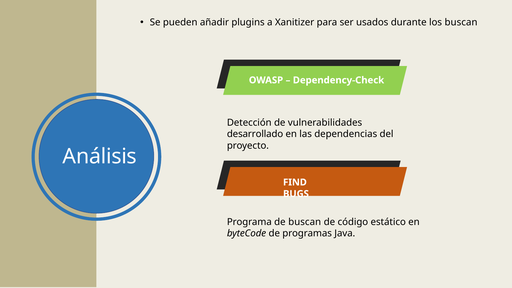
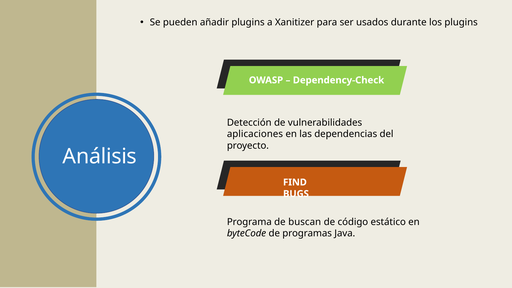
los buscan: buscan -> plugins
desarrollado: desarrollado -> aplicaciones
